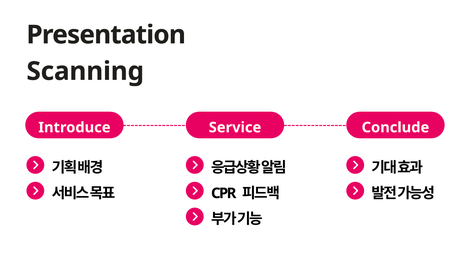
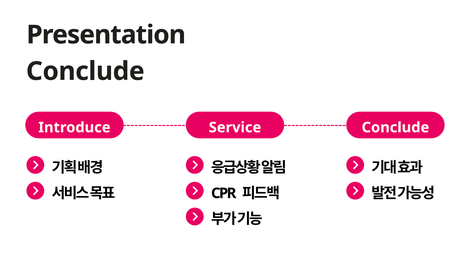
Scanning at (85, 71): Scanning -> Conclude
